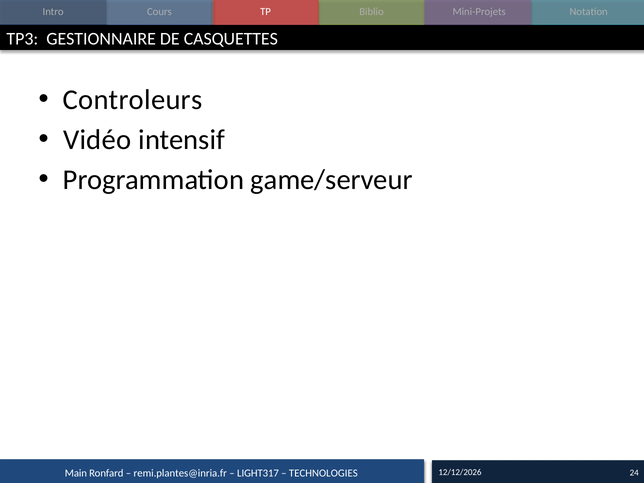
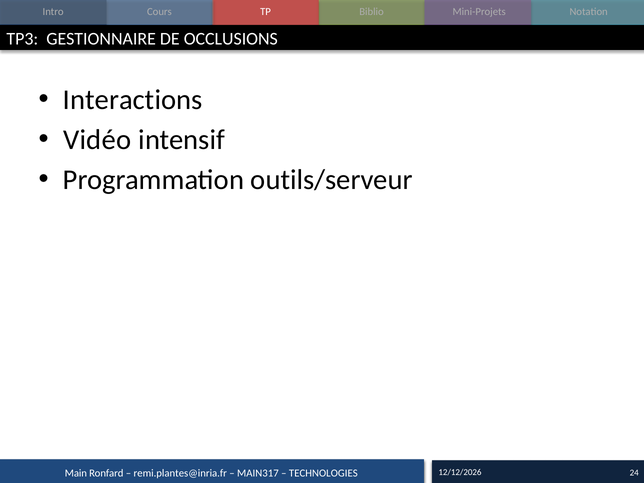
CASQUETTES: CASQUETTES -> OCCLUSIONS
Controleurs: Controleurs -> Interactions
game/serveur: game/serveur -> outils/serveur
LIGHT317: LIGHT317 -> MAIN317
